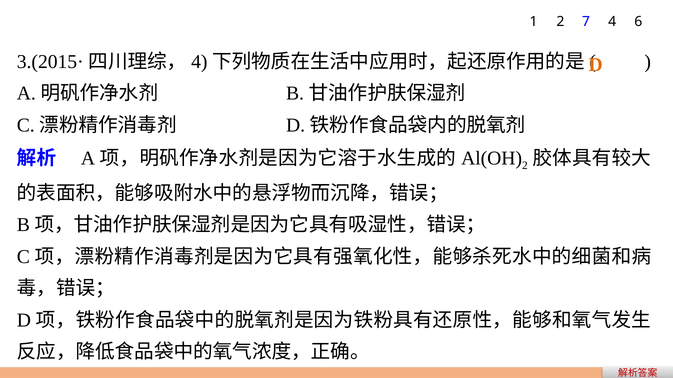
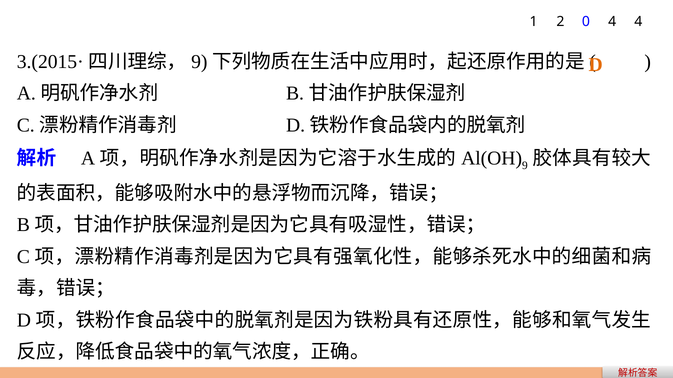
7: 7 -> 0
4 6: 6 -> 4
4 at (199, 62): 4 -> 9
2 at (525, 166): 2 -> 9
